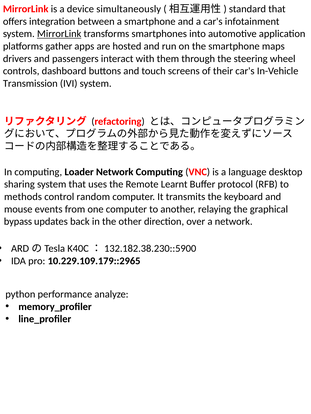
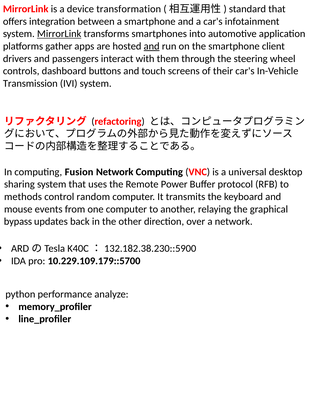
simultaneously: simultaneously -> transformation
and at (152, 46) underline: none -> present
maps: maps -> client
Loader: Loader -> Fusion
language: language -> universal
Learnt: Learnt -> Power
10.229.109.179::2965: 10.229.109.179::2965 -> 10.229.109.179::5700
